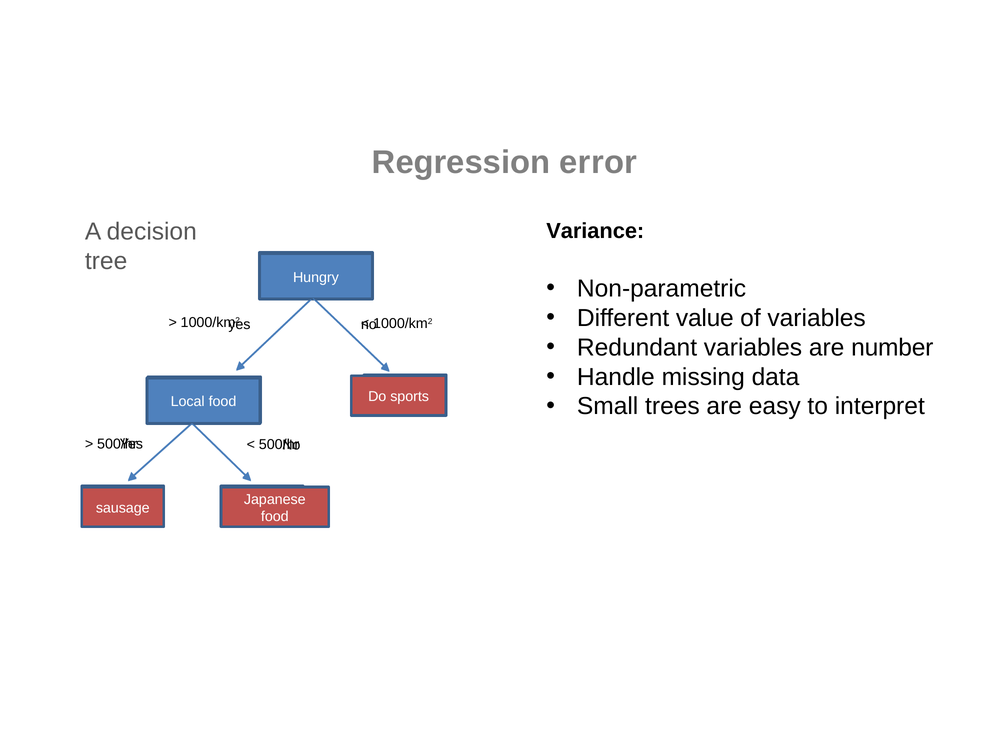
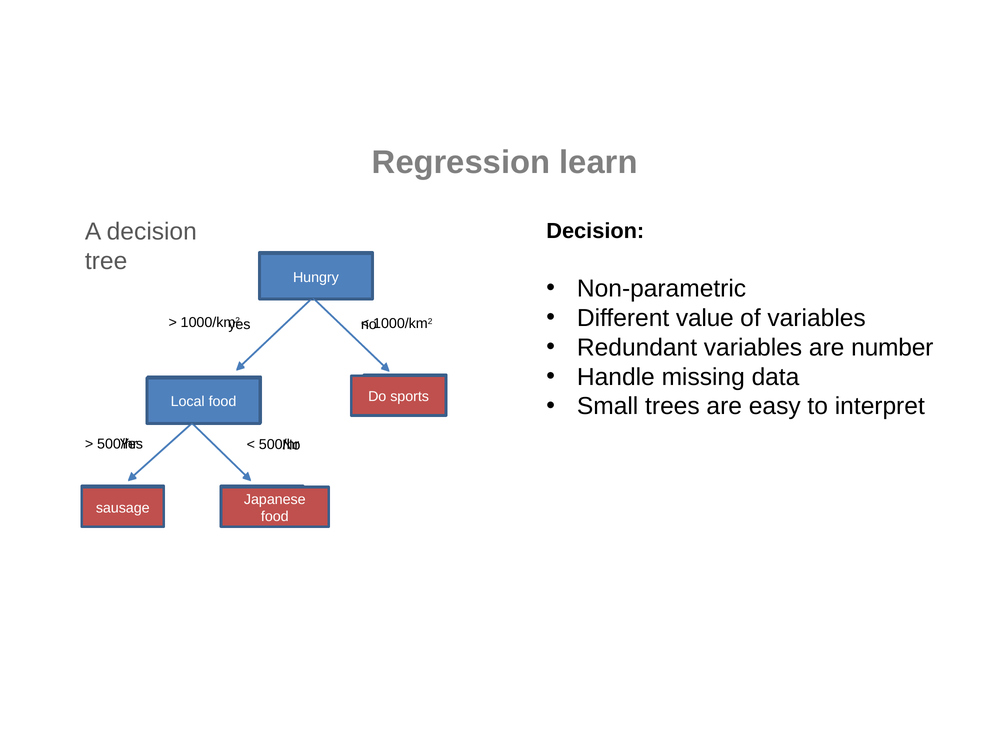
error: error -> learn
Variance at (595, 231): Variance -> Decision
